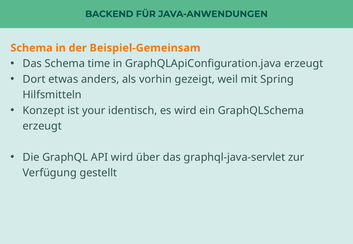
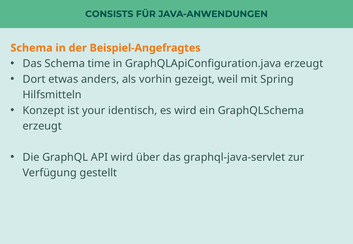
BACKEND: BACKEND -> CONSISTS
Beispiel-Gemeinsam: Beispiel-Gemeinsam -> Beispiel-Angefragtes
